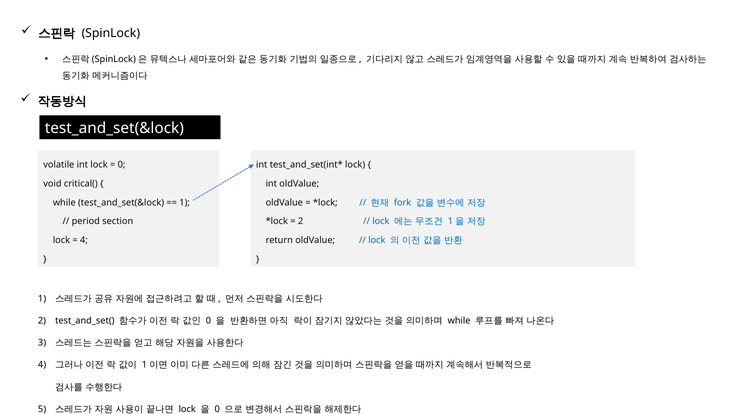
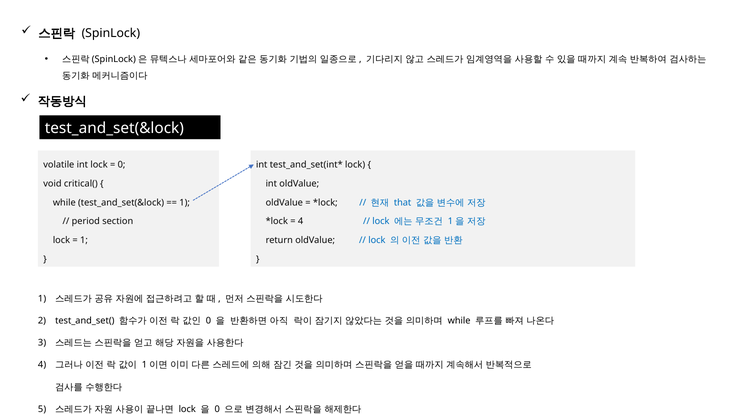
fork: fork -> that
2 at (301, 221): 2 -> 4
4 at (84, 240): 4 -> 1
